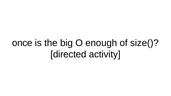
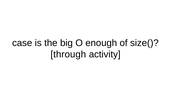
once: once -> case
directed: directed -> through
